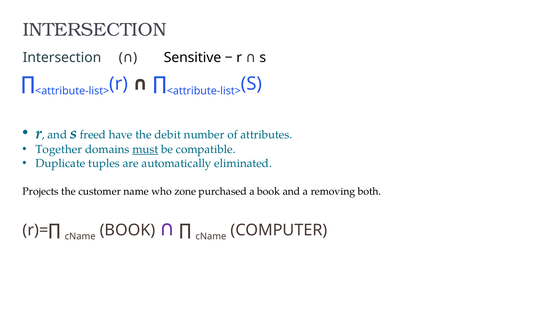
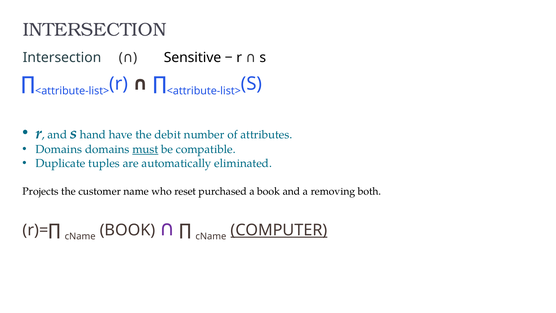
freed: freed -> hand
Together at (59, 149): Together -> Domains
zone: zone -> reset
COMPUTER underline: none -> present
